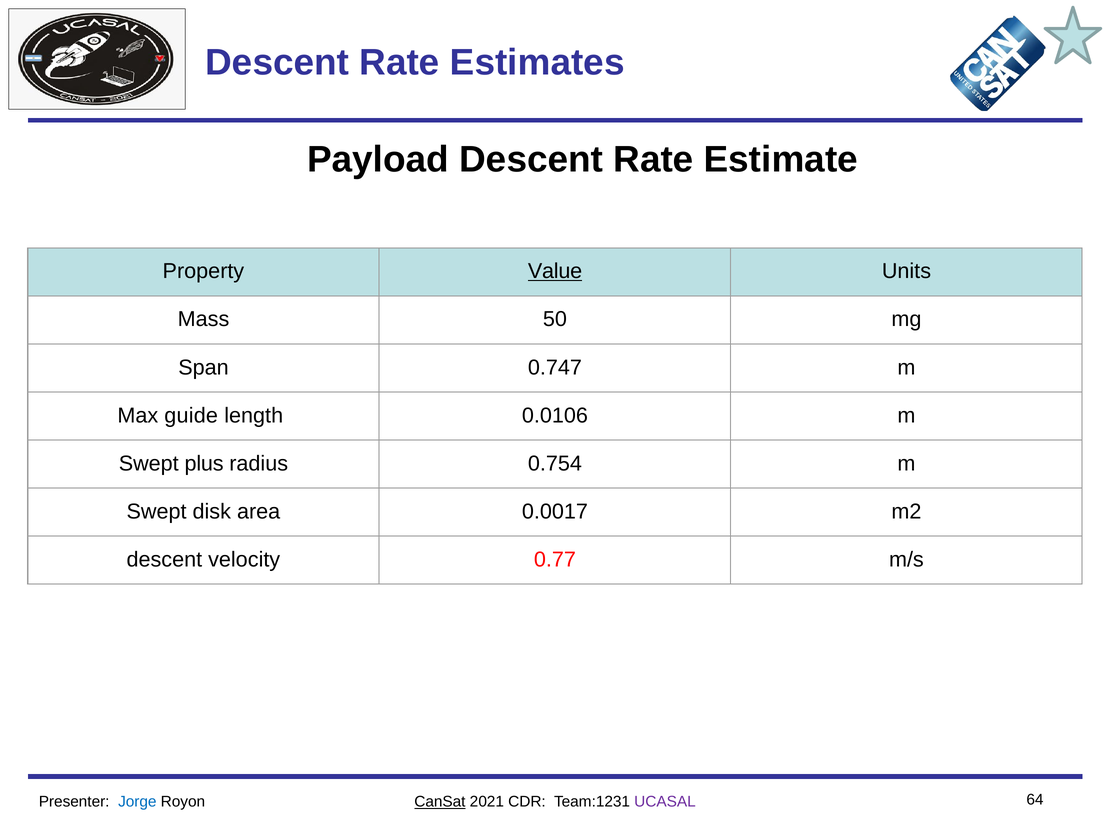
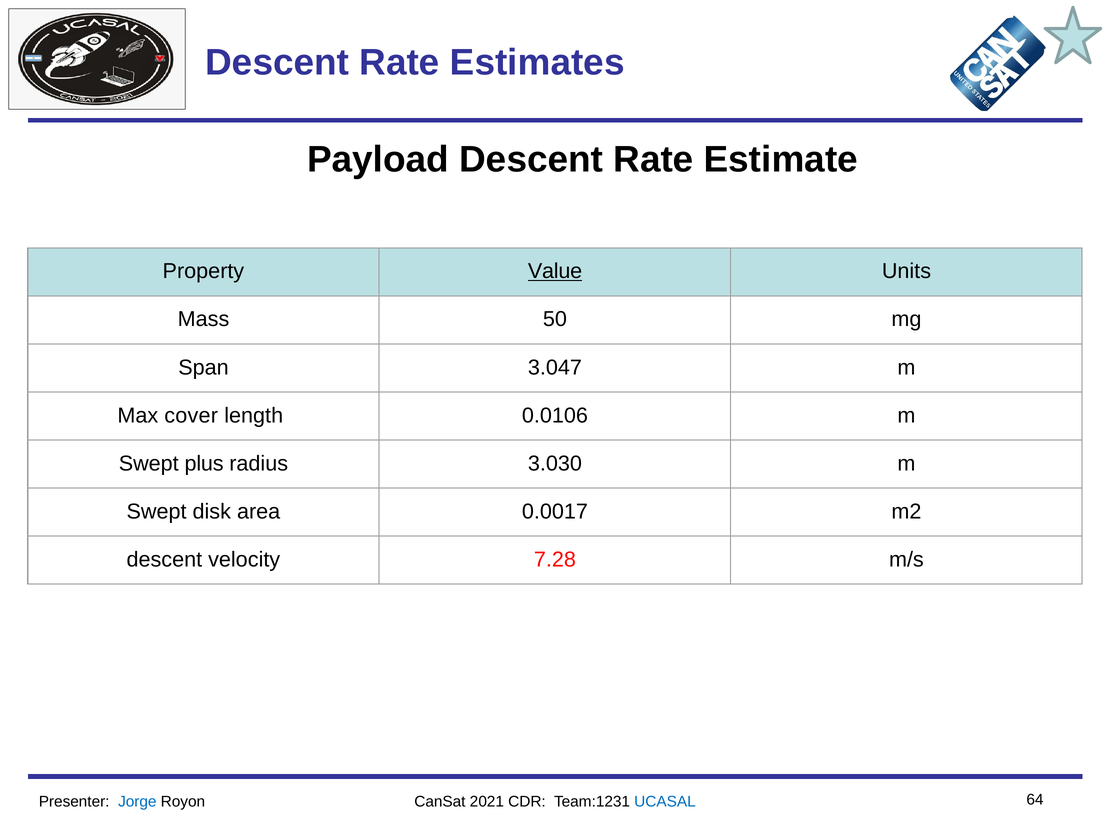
0.747: 0.747 -> 3.047
guide: guide -> cover
0.754: 0.754 -> 3.030
0.77: 0.77 -> 7.28
CanSat underline: present -> none
UCASAL colour: purple -> blue
